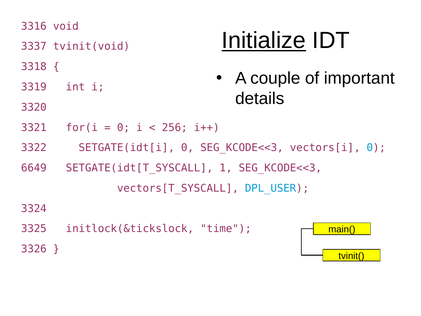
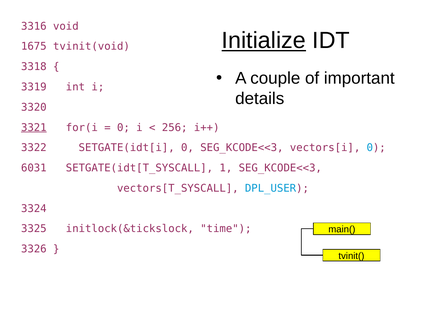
3337: 3337 -> 1675
3321 underline: none -> present
6649: 6649 -> 6031
